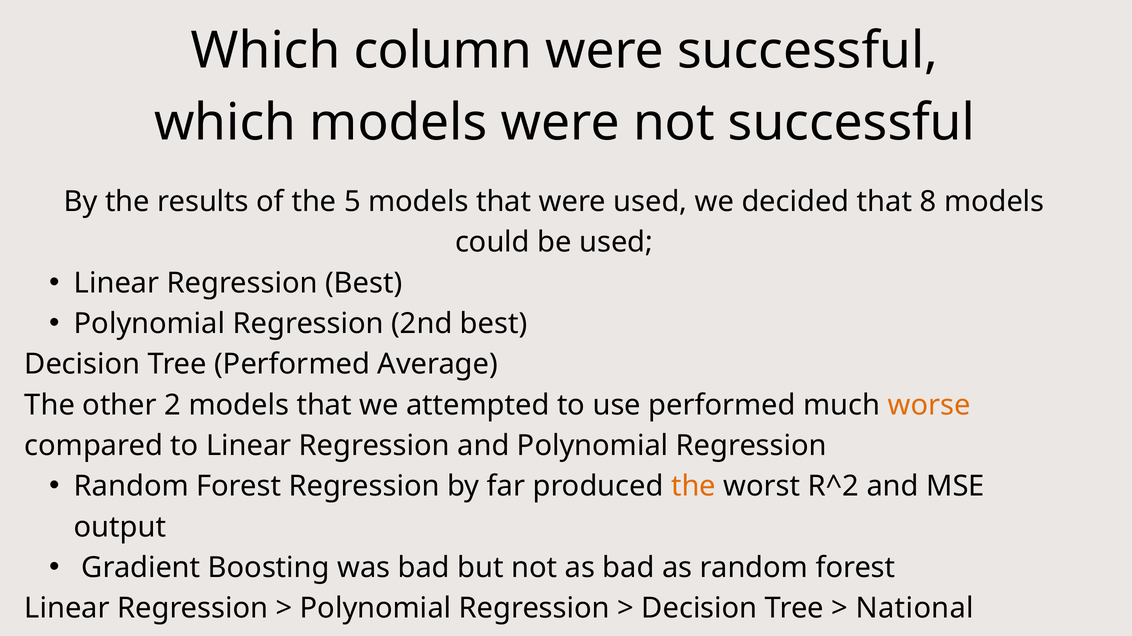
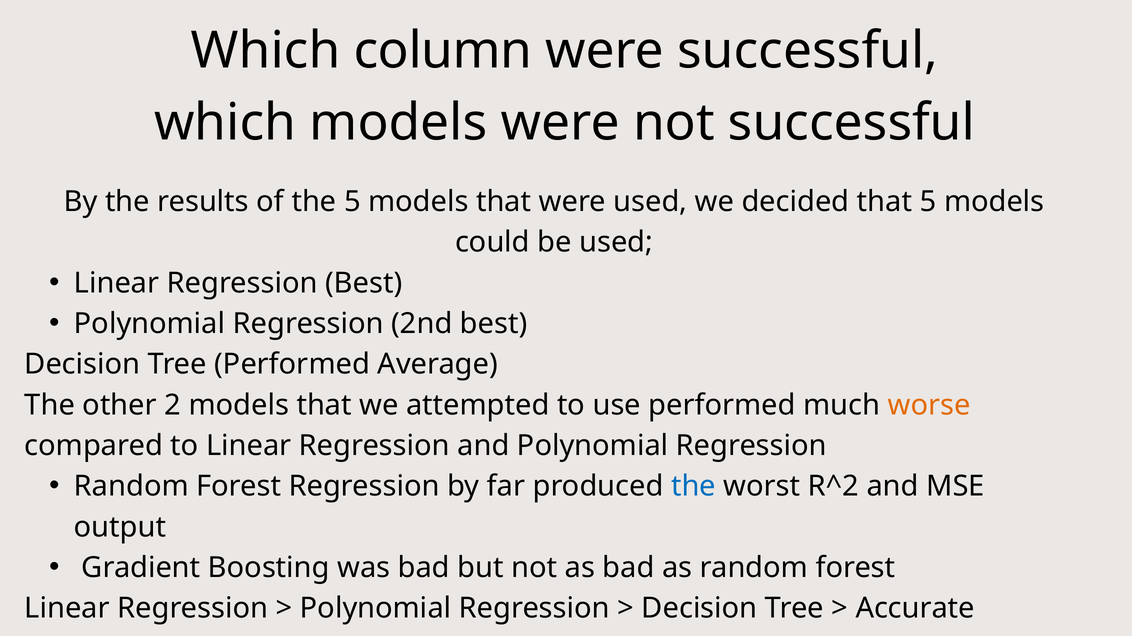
that 8: 8 -> 5
the at (693, 487) colour: orange -> blue
National: National -> Accurate
